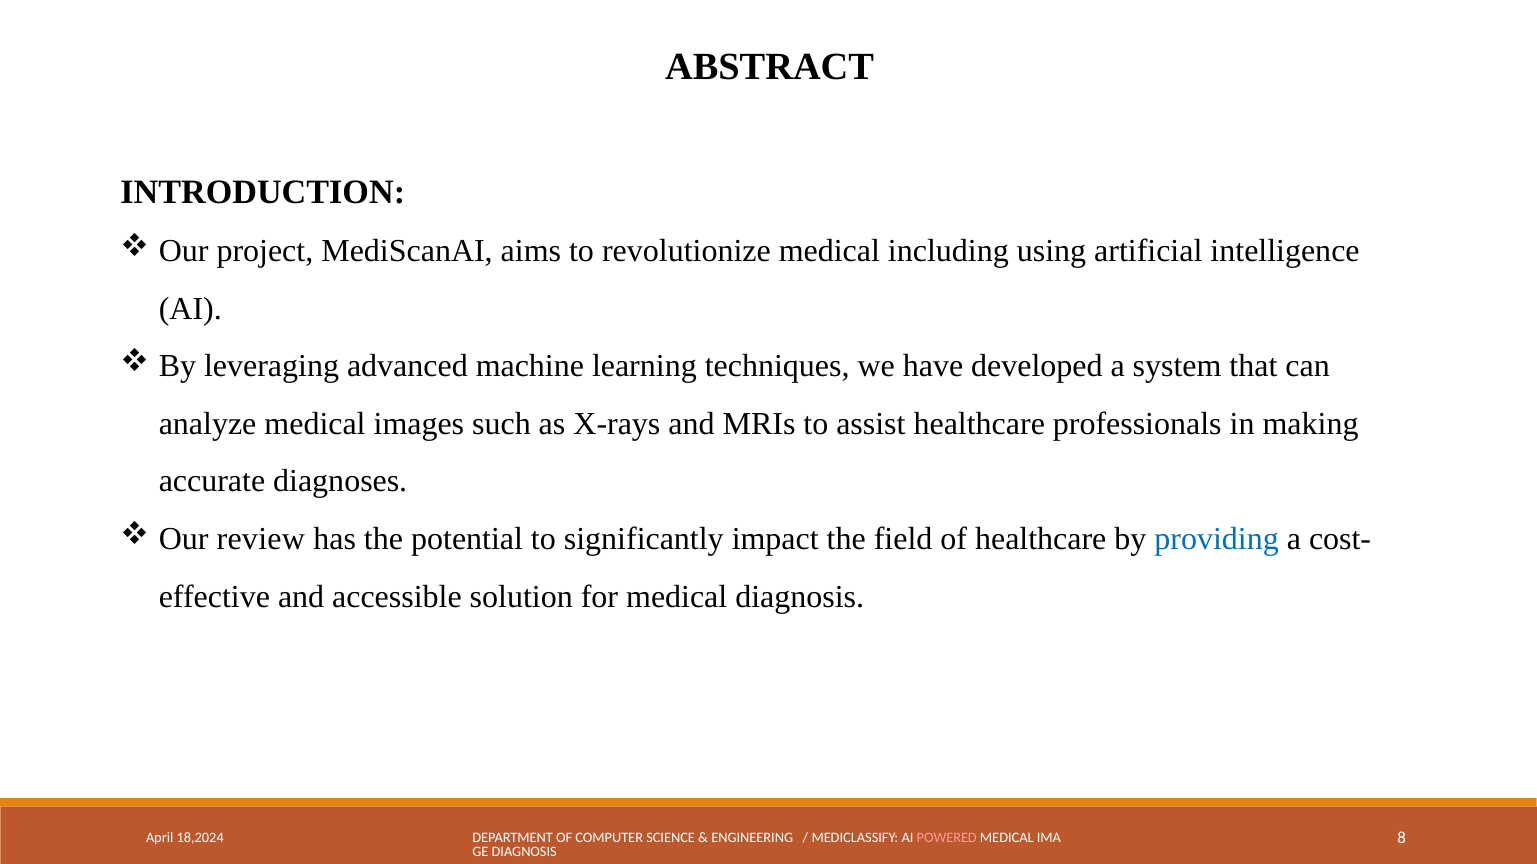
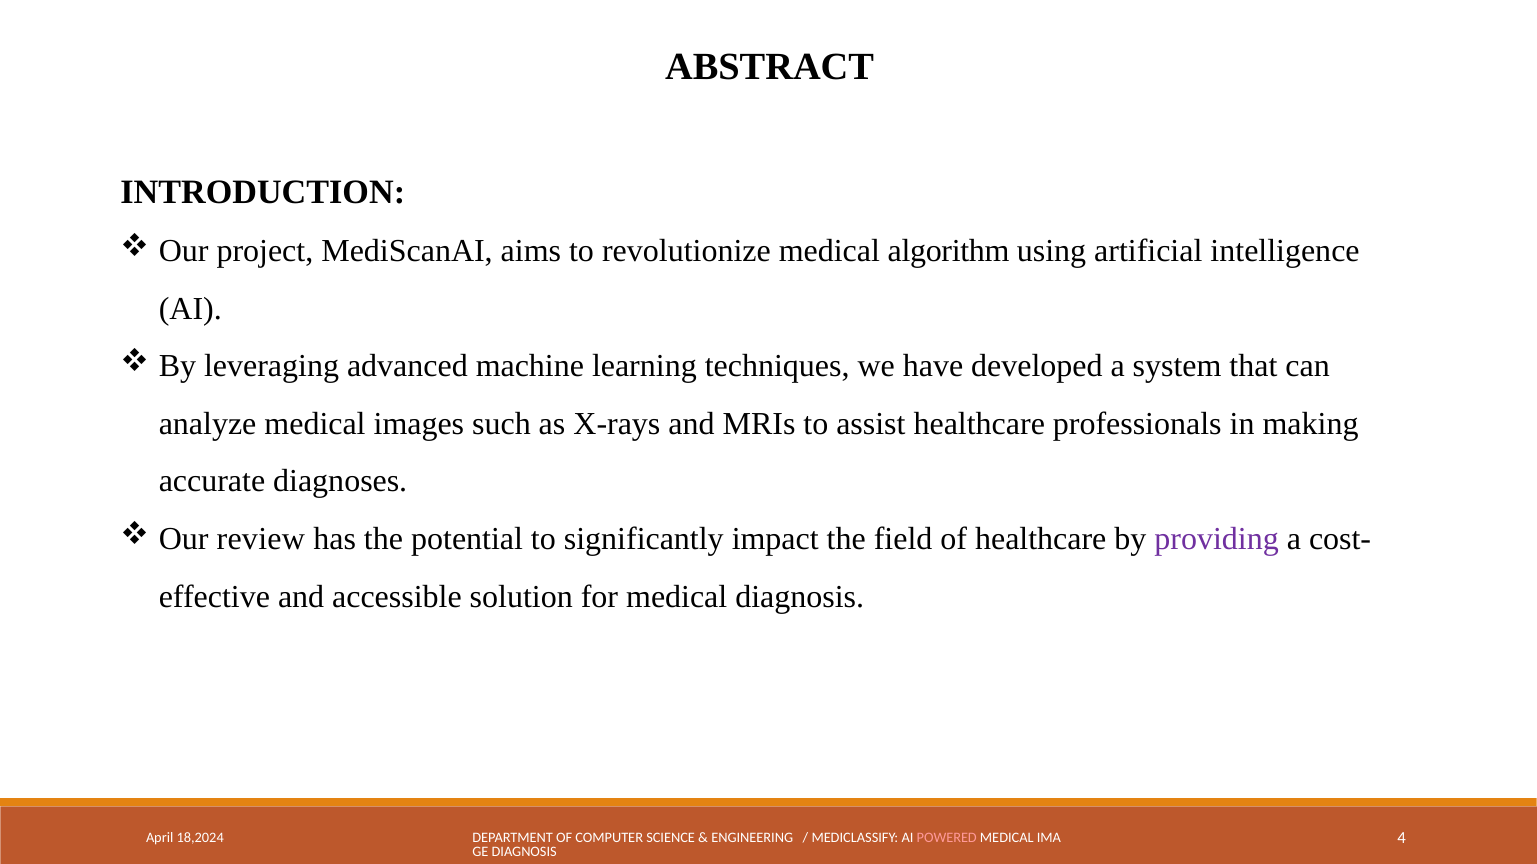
including: including -> algorithm
providing colour: blue -> purple
8: 8 -> 4
